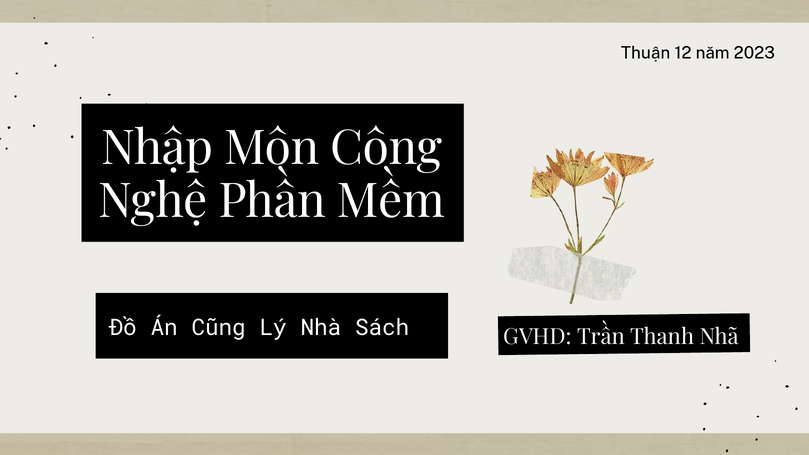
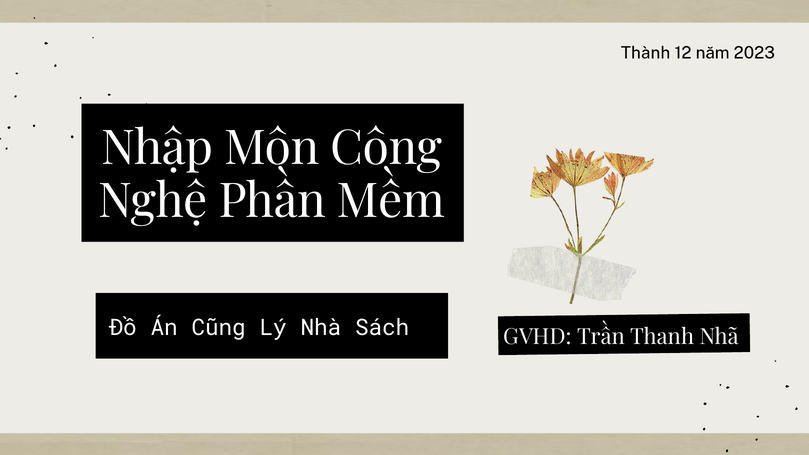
Thuận: Thuận -> Thành
